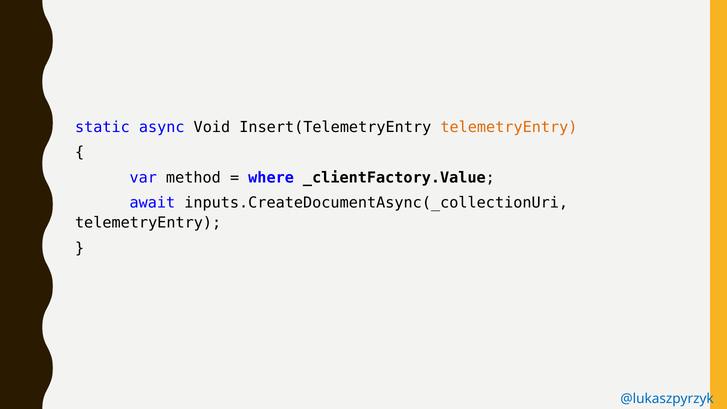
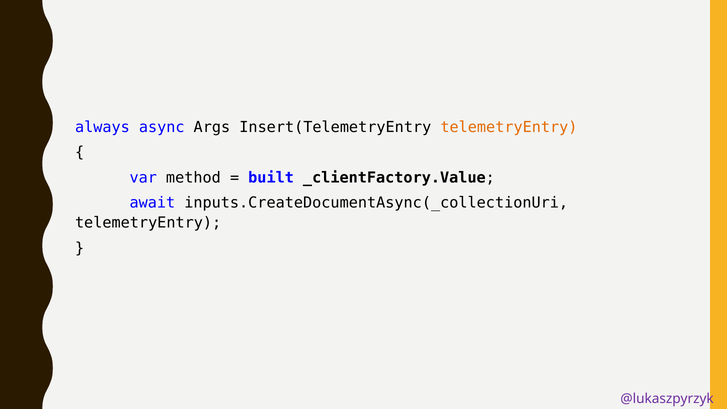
static: static -> always
Void: Void -> Args
where: where -> built
@lukaszpyrzyk colour: blue -> purple
